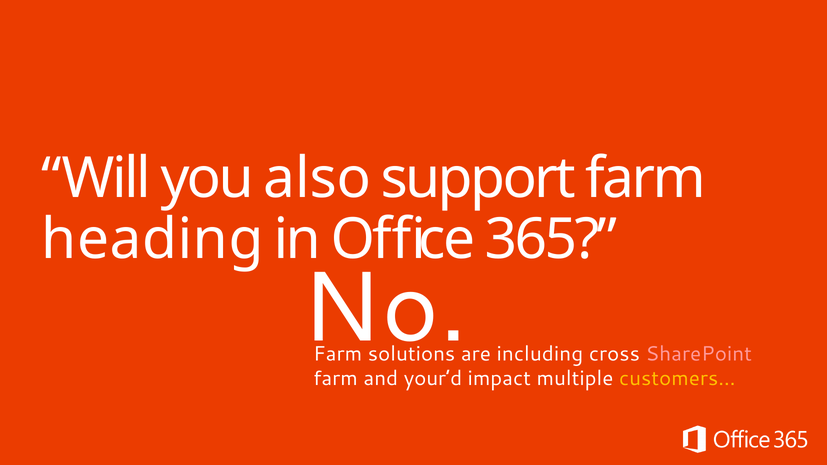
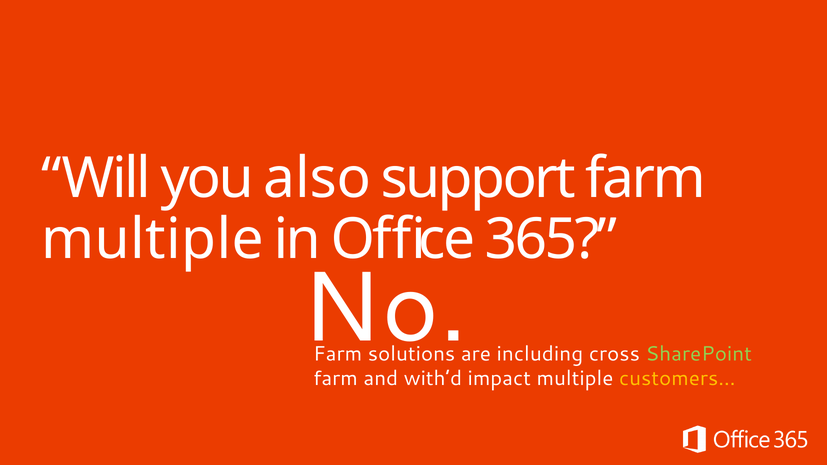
heading at (153, 240): heading -> multiple
SharePoint colour: pink -> light green
your’d: your’d -> with’d
